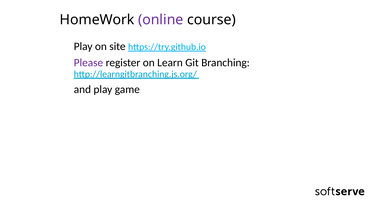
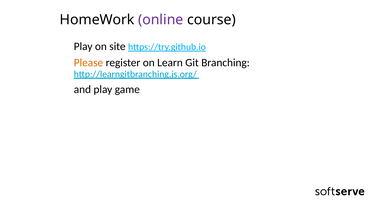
Please colour: purple -> orange
